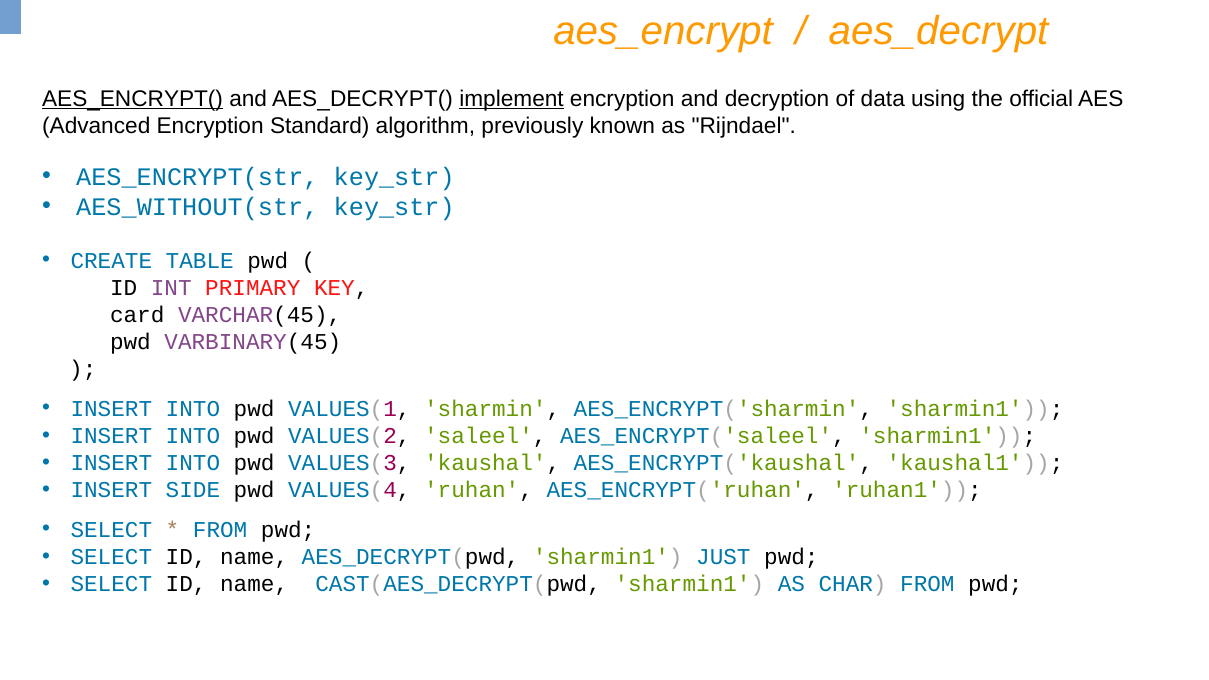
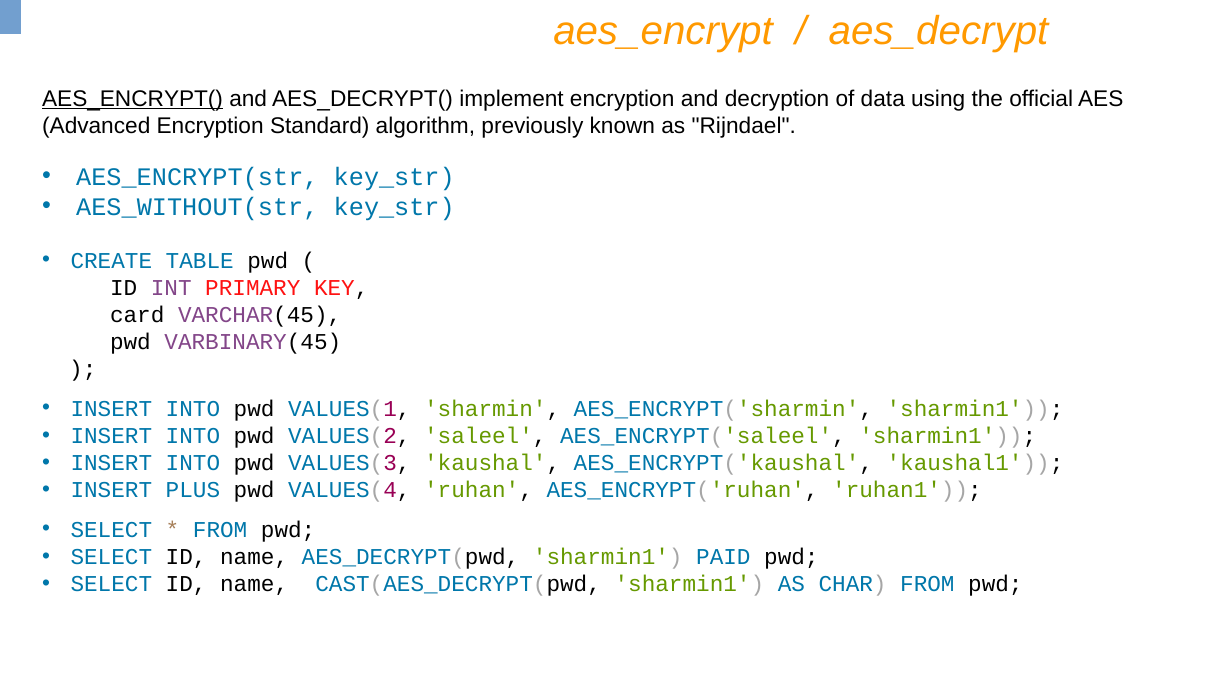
implement underline: present -> none
SIDE: SIDE -> PLUS
JUST: JUST -> PAID
